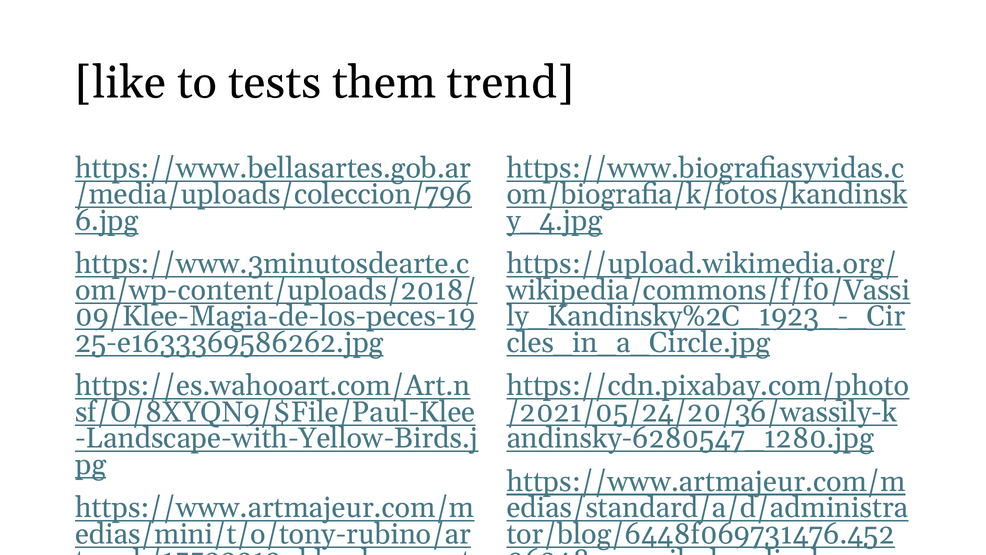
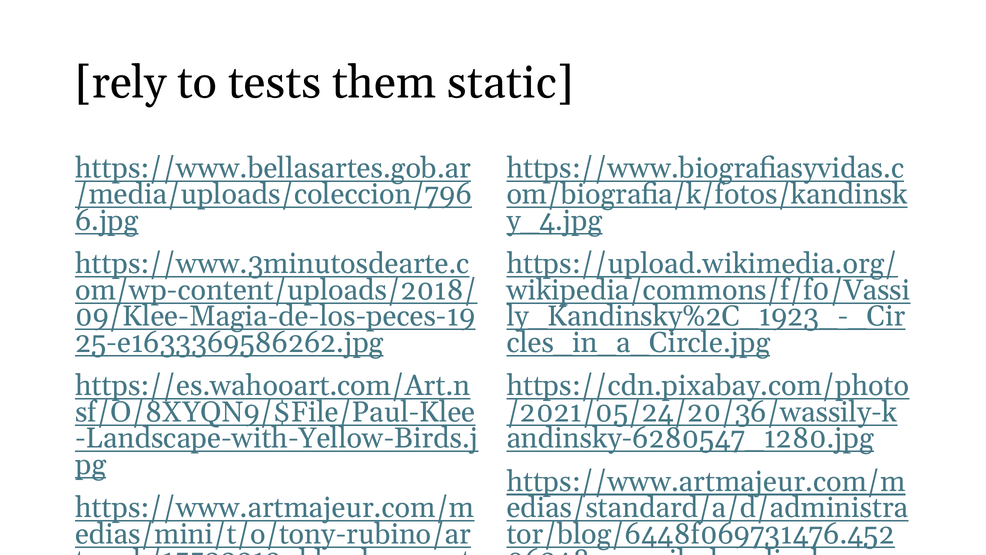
like: like -> rely
trend: trend -> static
